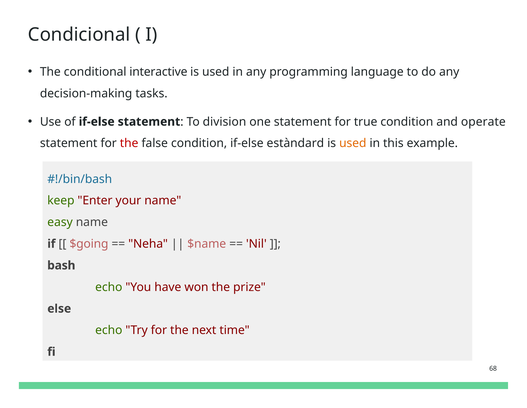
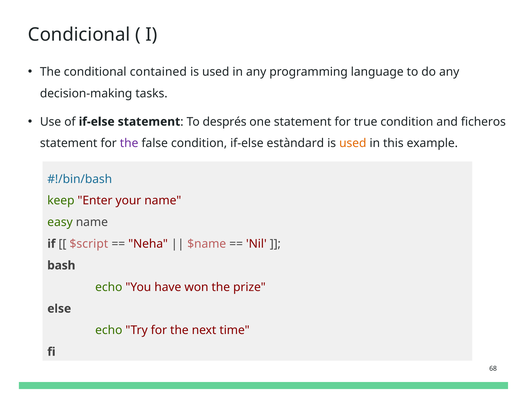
interactive: interactive -> contained
division: division -> després
operate: operate -> ficheros
the at (129, 143) colour: red -> purple
$going: $going -> $script
